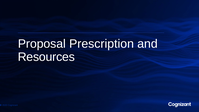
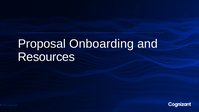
Prescription: Prescription -> Onboarding
